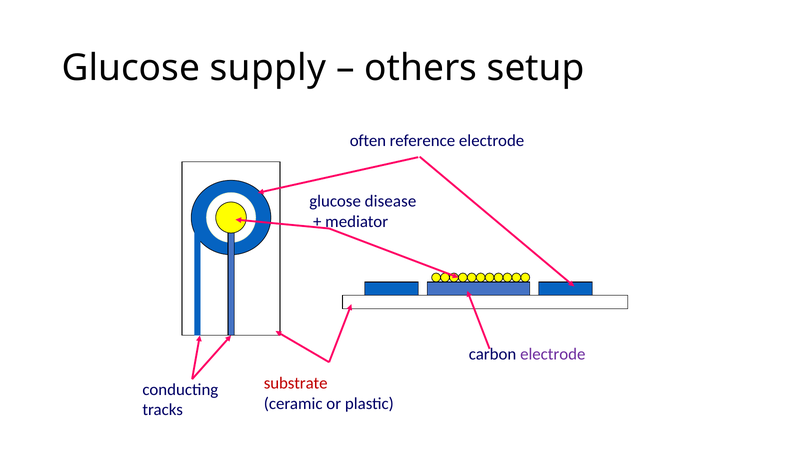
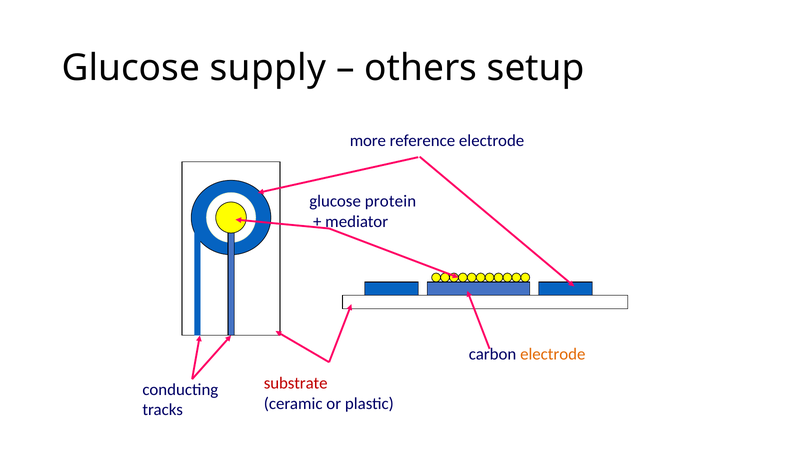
often: often -> more
disease: disease -> protein
electrode at (553, 354) colour: purple -> orange
